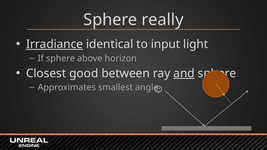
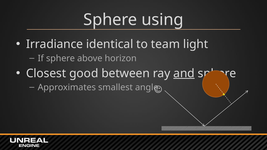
really: really -> using
Irradiance underline: present -> none
input: input -> team
